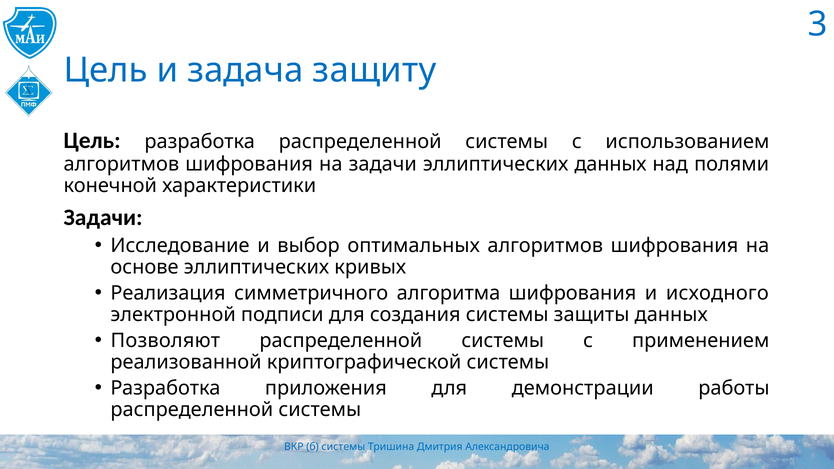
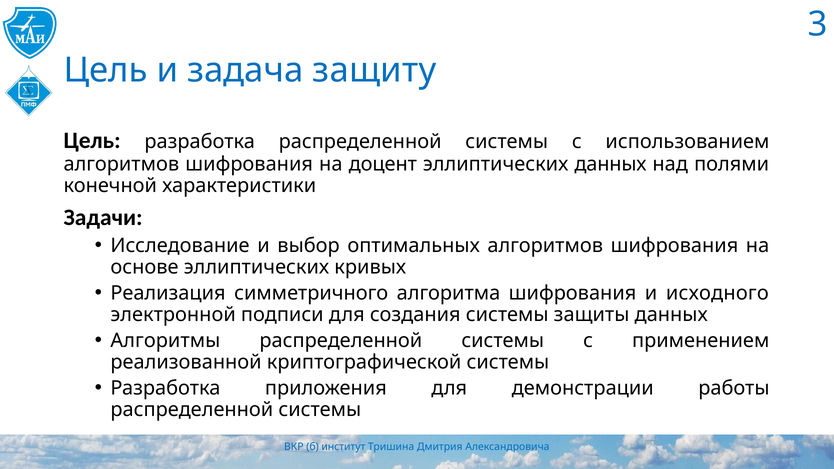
на задачи: задачи -> доцент
Позволяют: Позволяют -> Алгоритмы
б системы: системы -> институт
